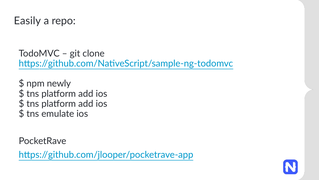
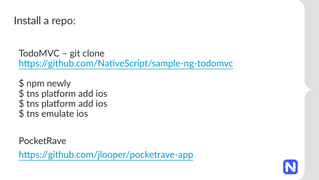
Easily: Easily -> Install
